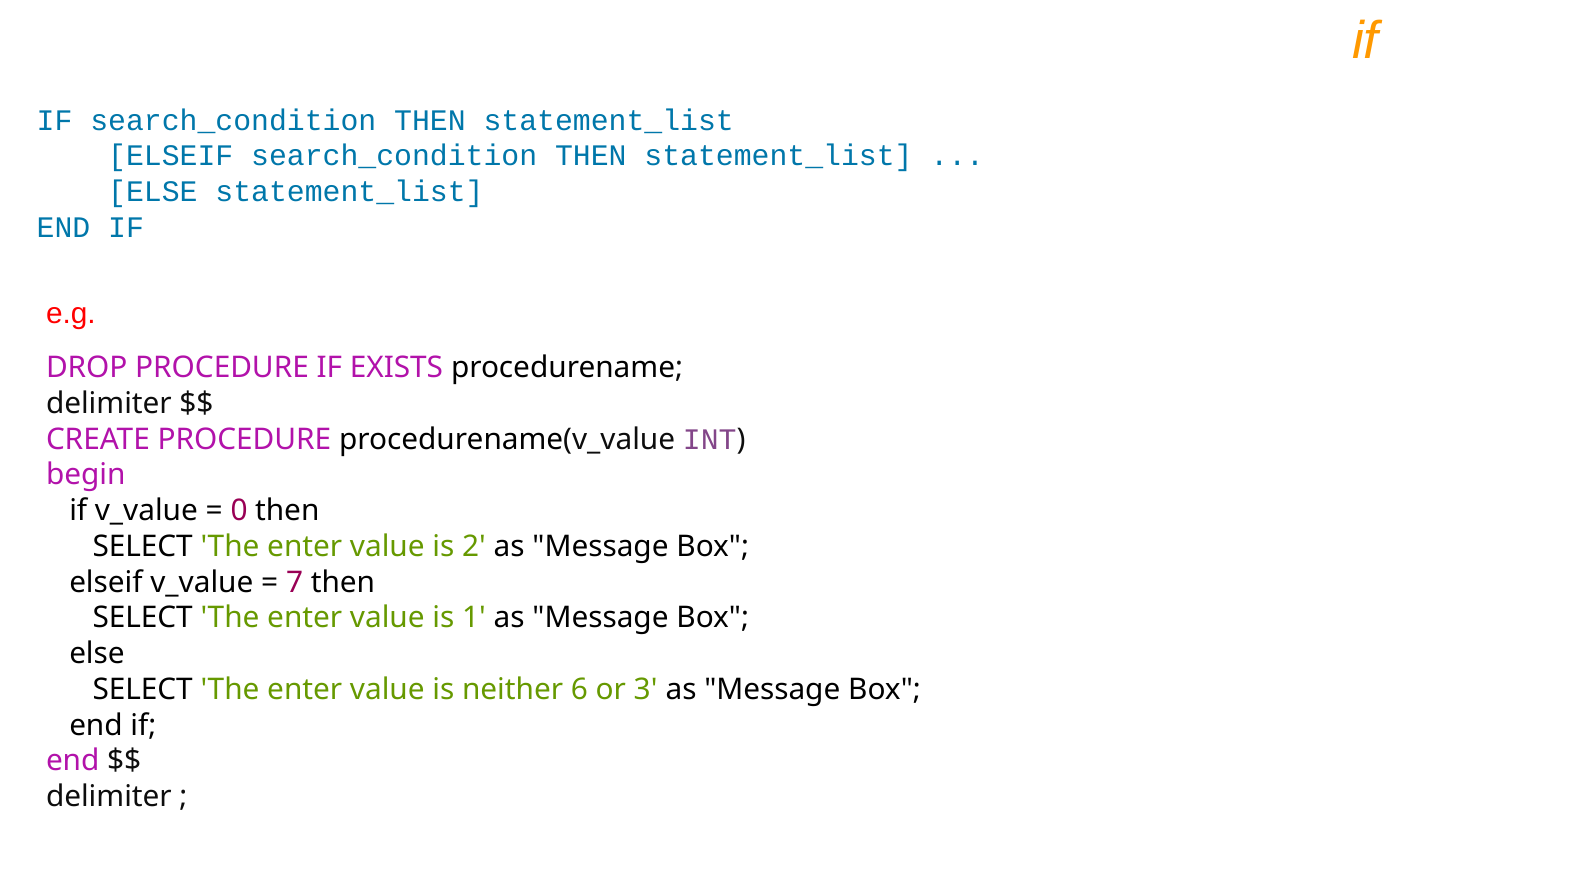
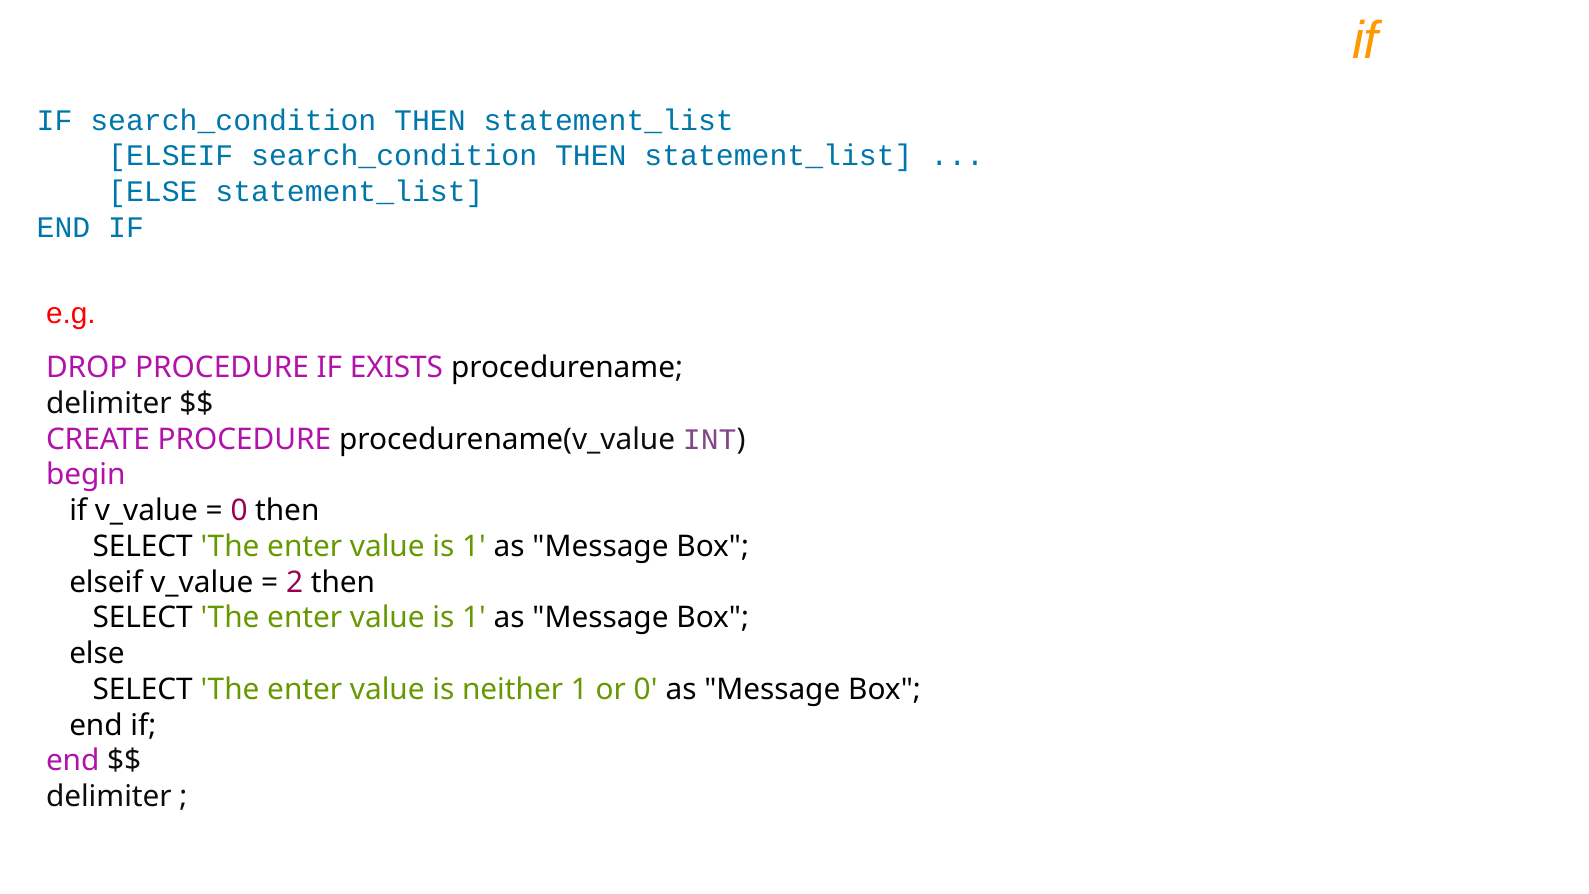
2 at (474, 546): 2 -> 1
7: 7 -> 2
neither 6: 6 -> 1
or 3: 3 -> 0
